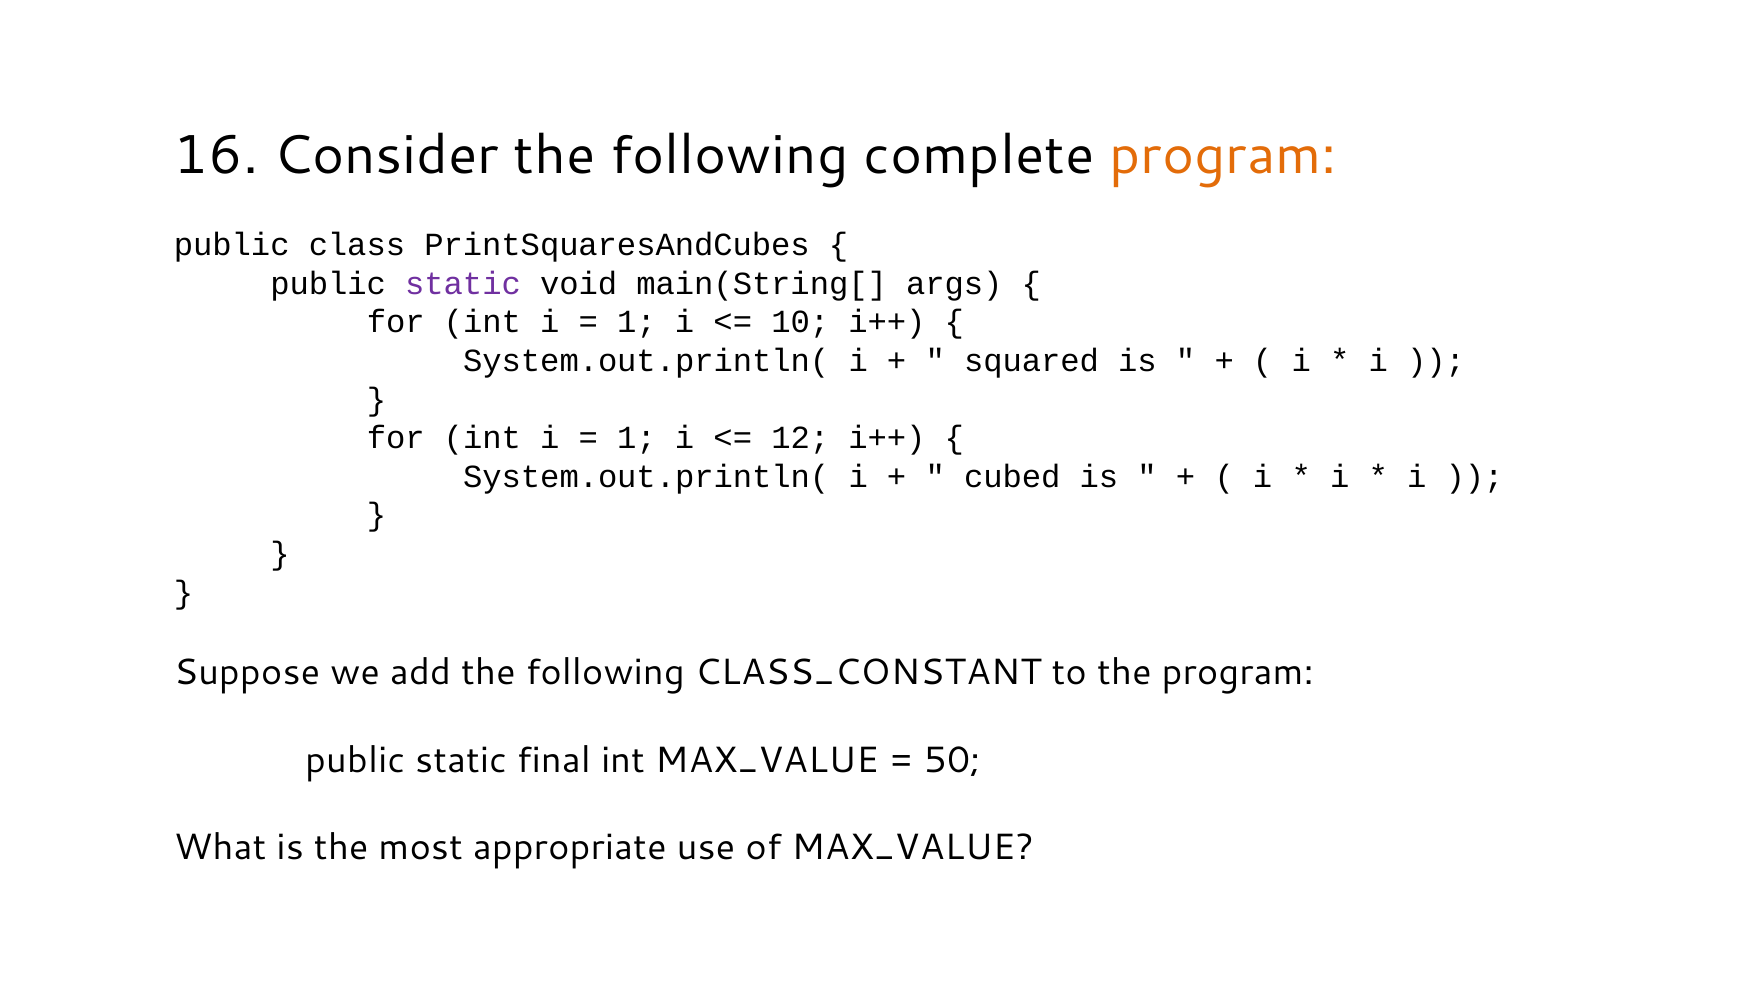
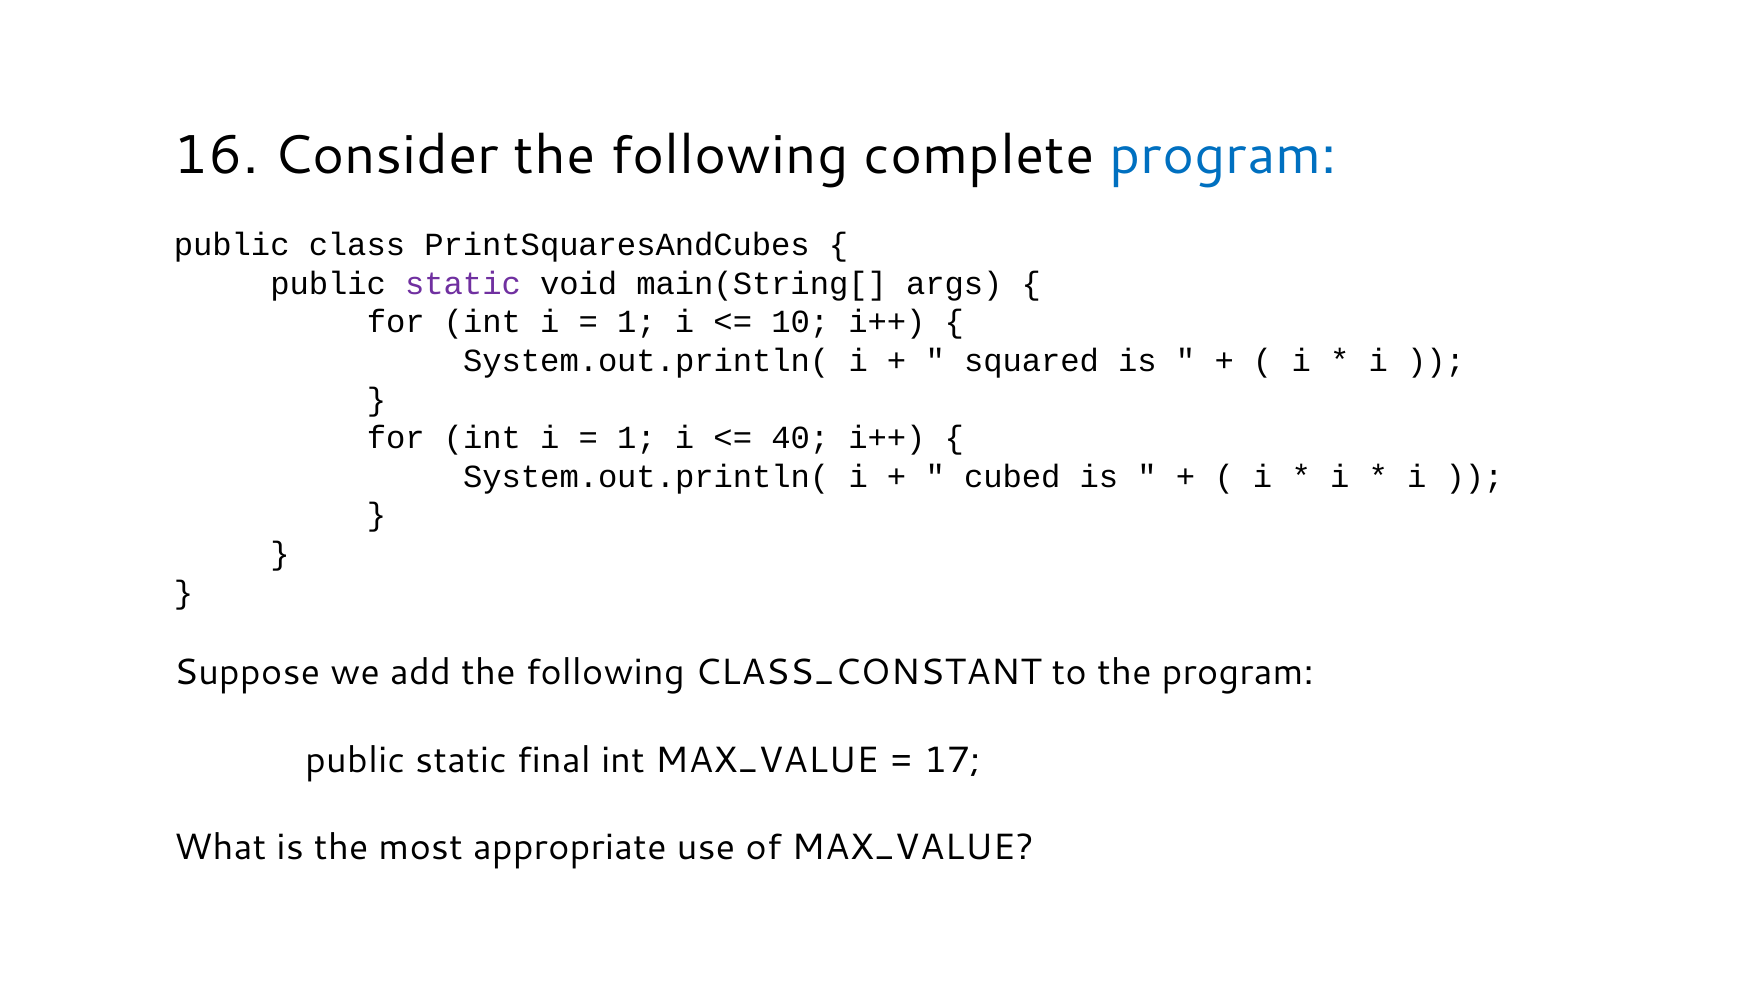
program at (1223, 156) colour: orange -> blue
12: 12 -> 40
50: 50 -> 17
